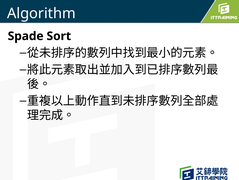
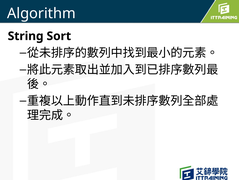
Spade: Spade -> String
